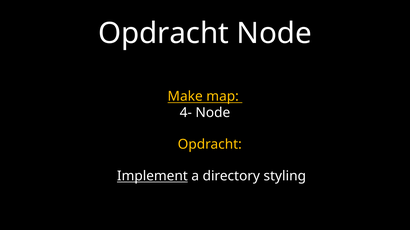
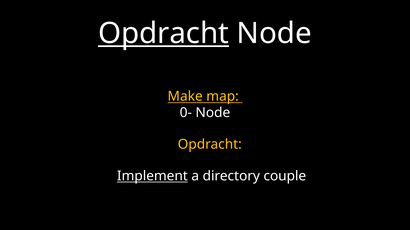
Opdracht at (164, 34) underline: none -> present
4-: 4- -> 0-
styling: styling -> couple
